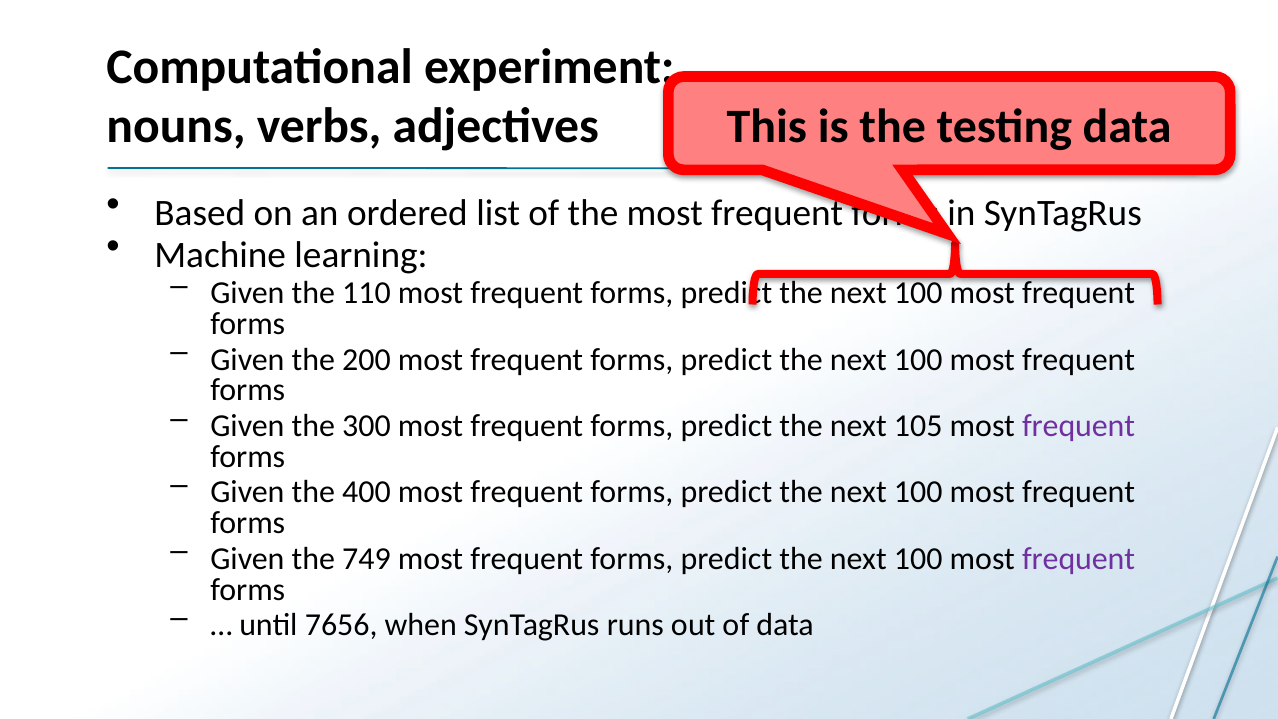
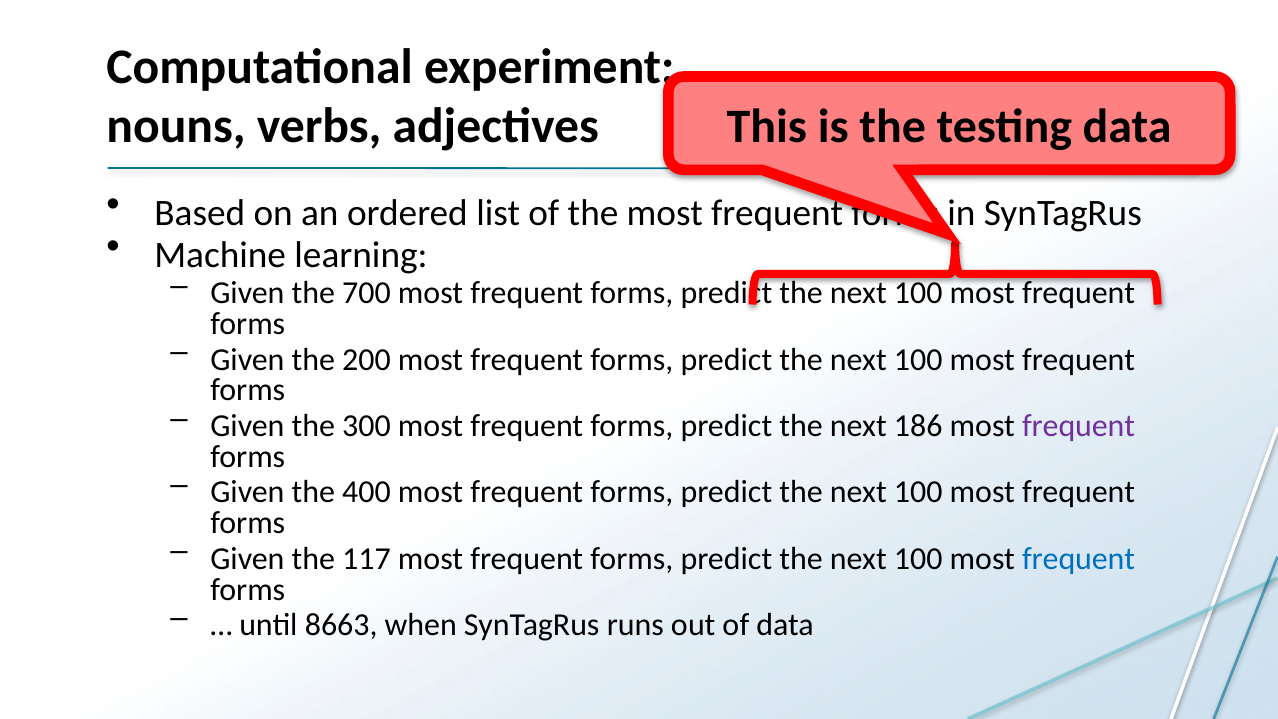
110: 110 -> 700
105: 105 -> 186
749: 749 -> 117
frequent at (1079, 559) colour: purple -> blue
7656: 7656 -> 8663
